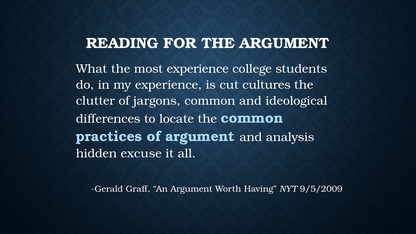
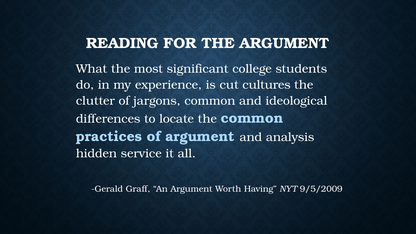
most experience: experience -> significant
excuse: excuse -> service
